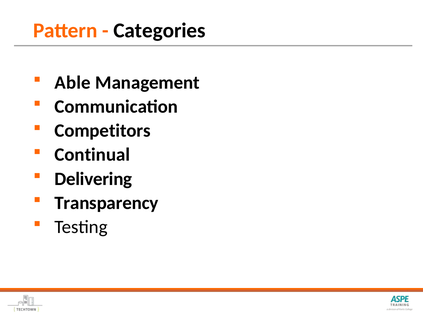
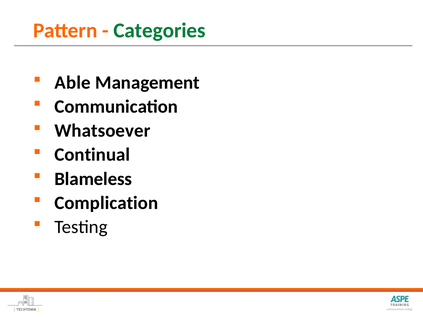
Categories colour: black -> green
Competitors: Competitors -> Whatsoever
Delivering: Delivering -> Blameless
Transparency: Transparency -> Complication
